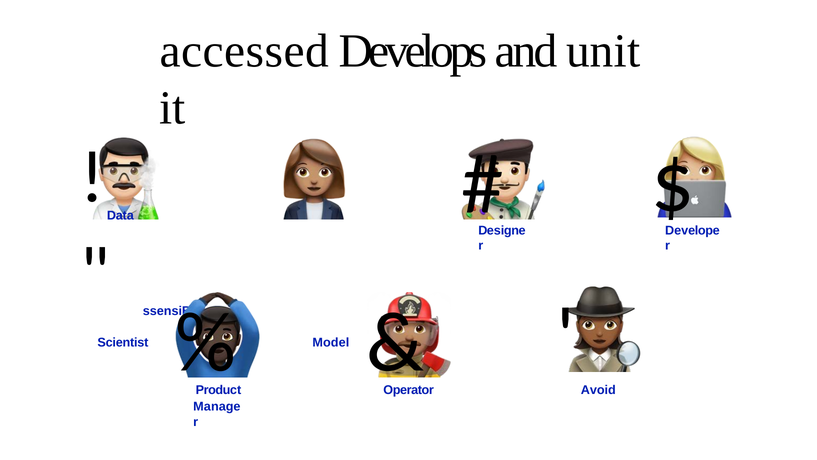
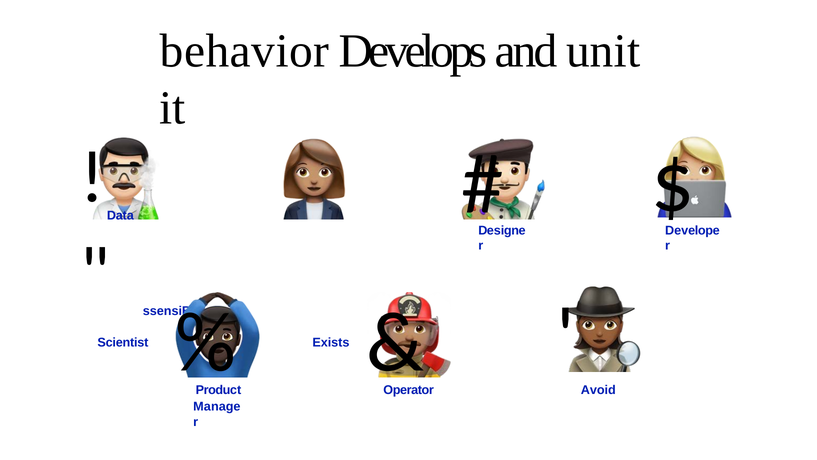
accessed: accessed -> behavior
Model: Model -> Exists
